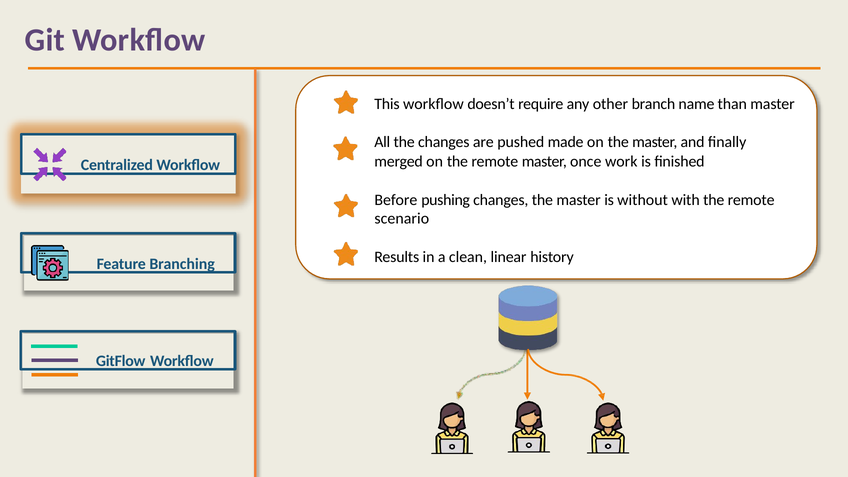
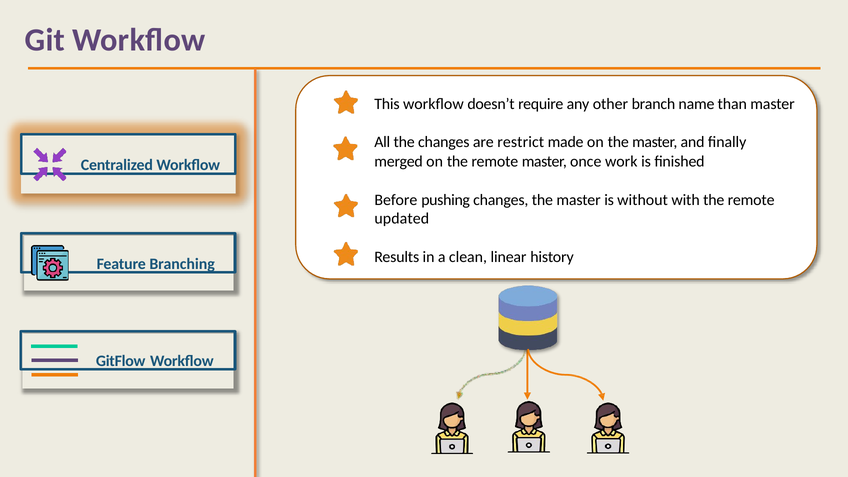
pushed: pushed -> restrict
scenario: scenario -> updated
